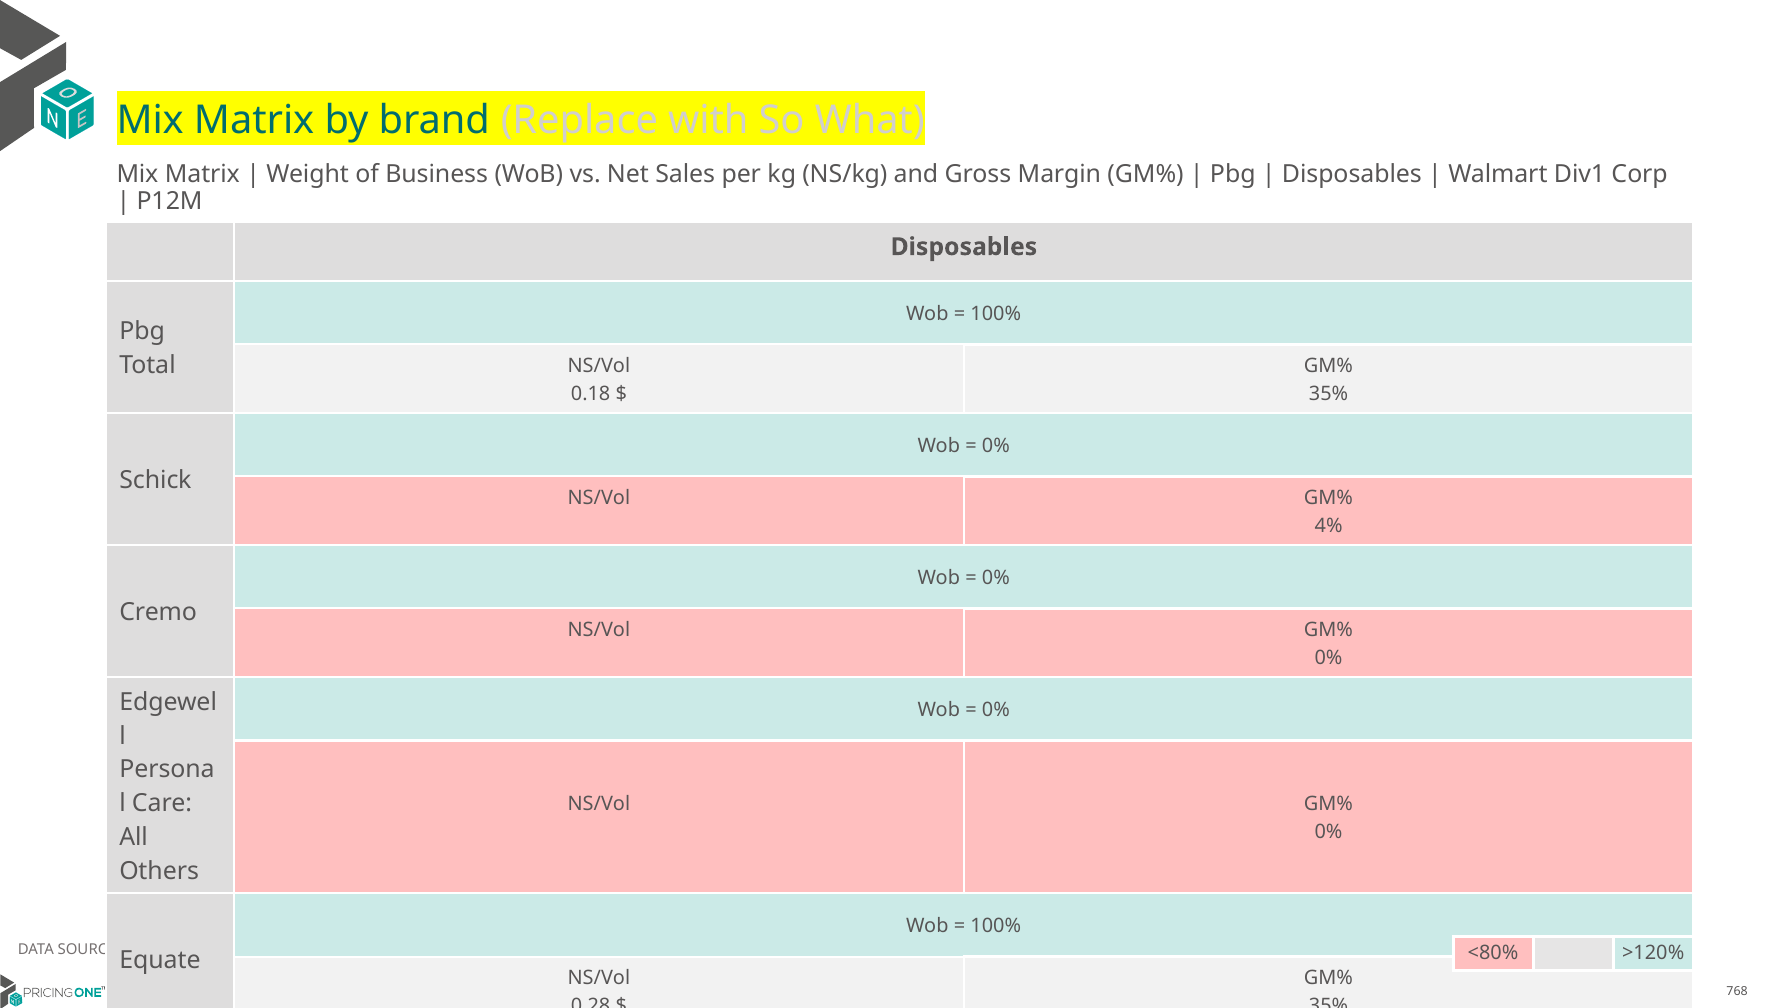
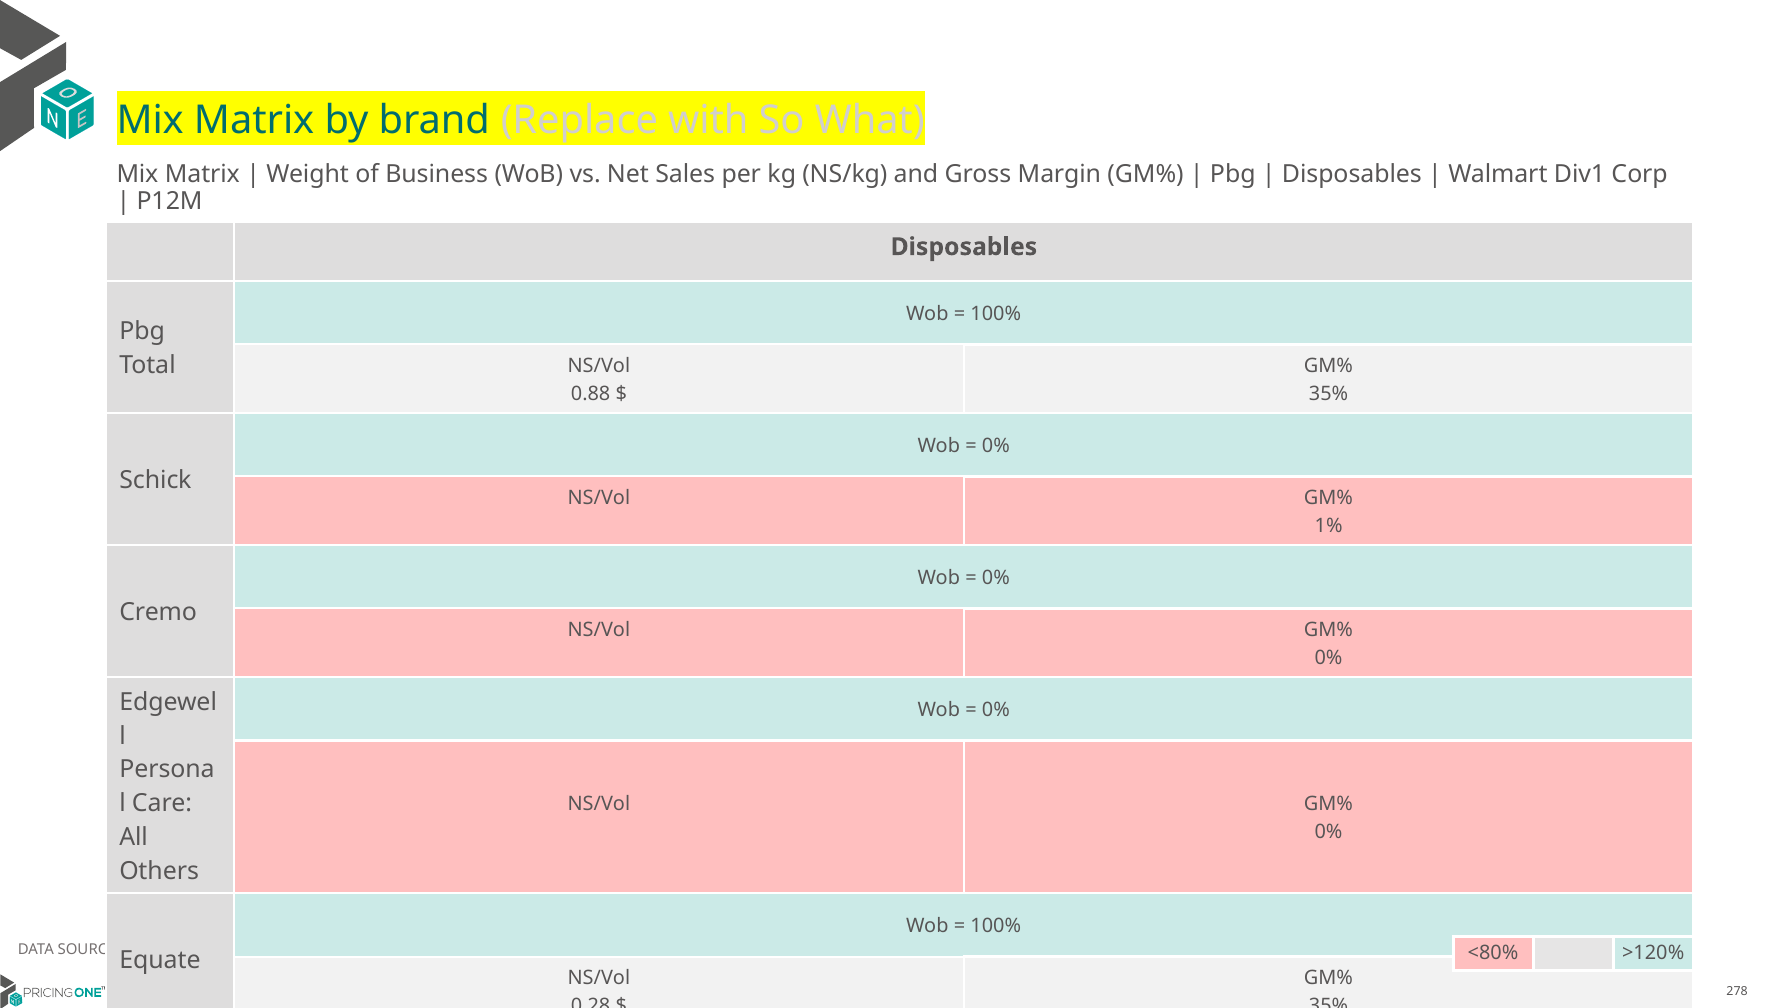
0.18: 0.18 -> 0.88
4%: 4% -> 1%
768: 768 -> 278
